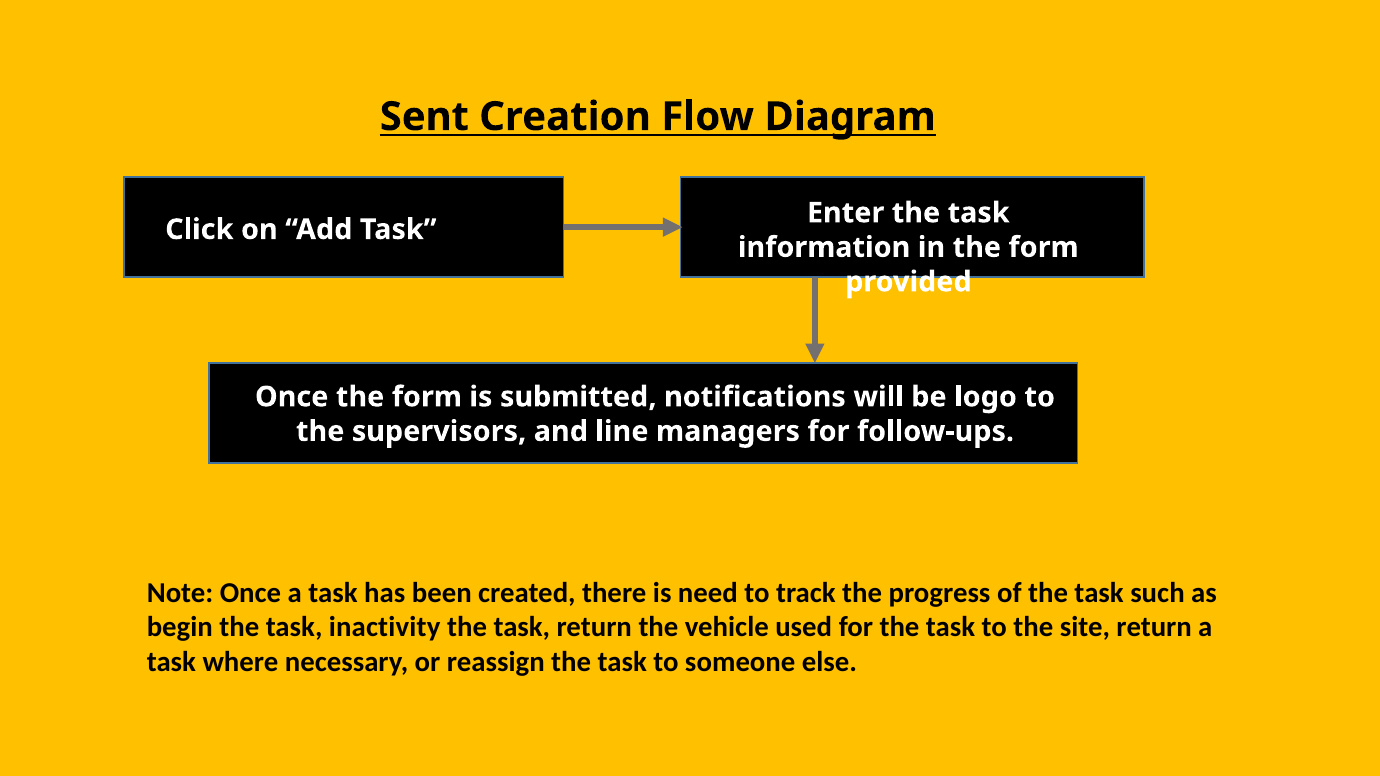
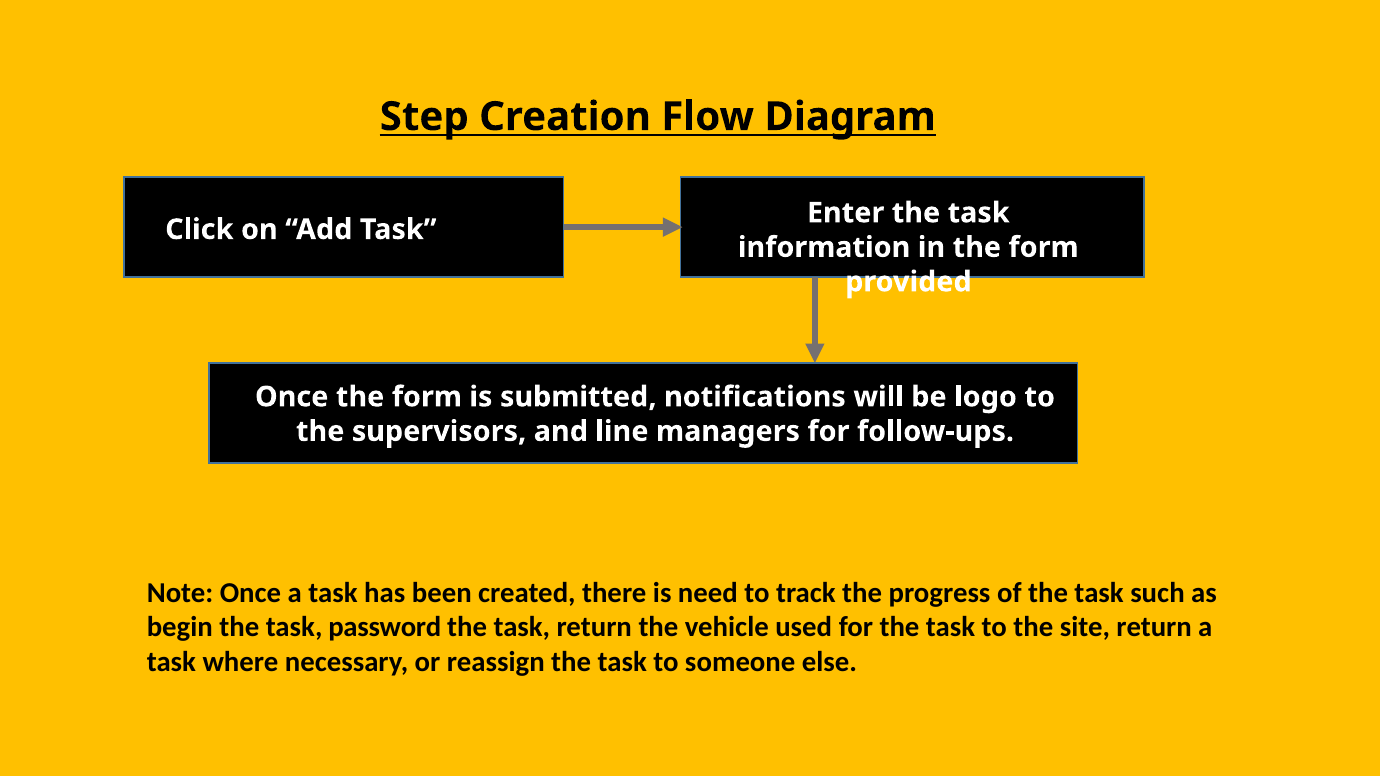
Sent: Sent -> Step
inactivity: inactivity -> password
